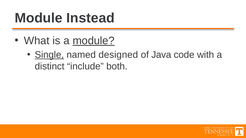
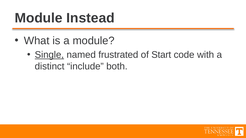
module at (94, 41) underline: present -> none
designed: designed -> frustrated
Java: Java -> Start
